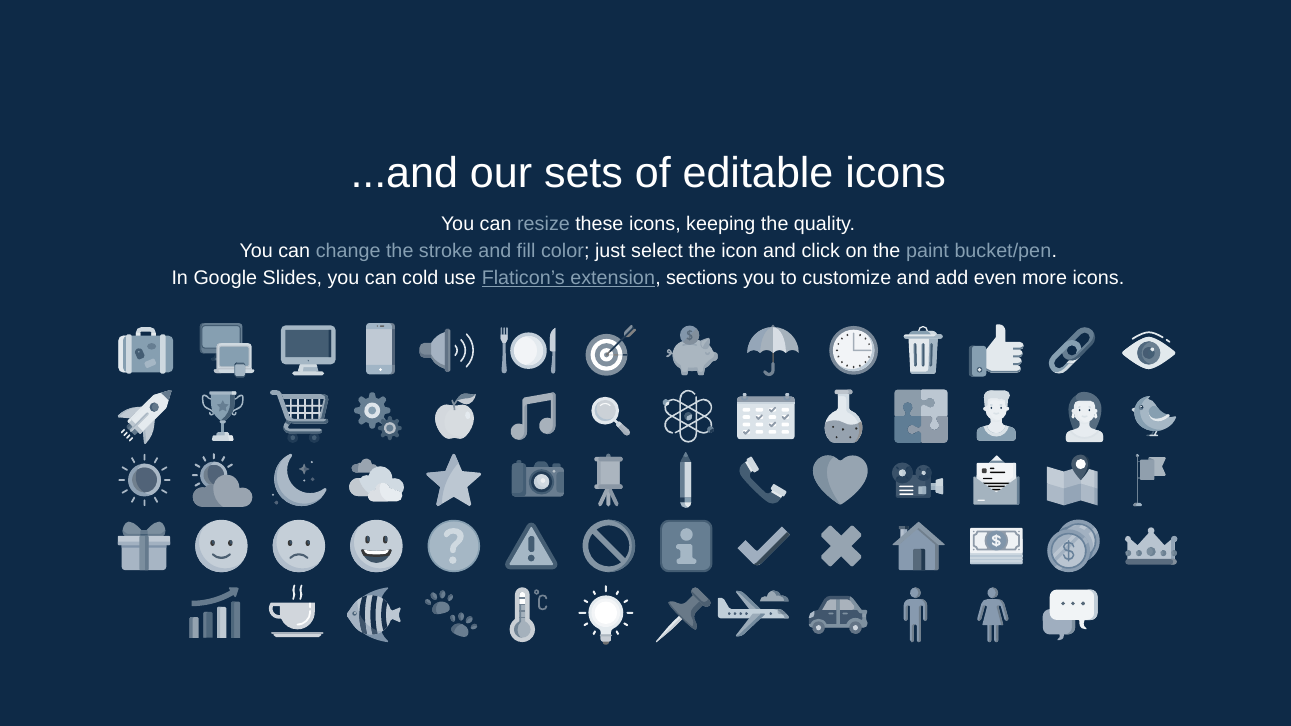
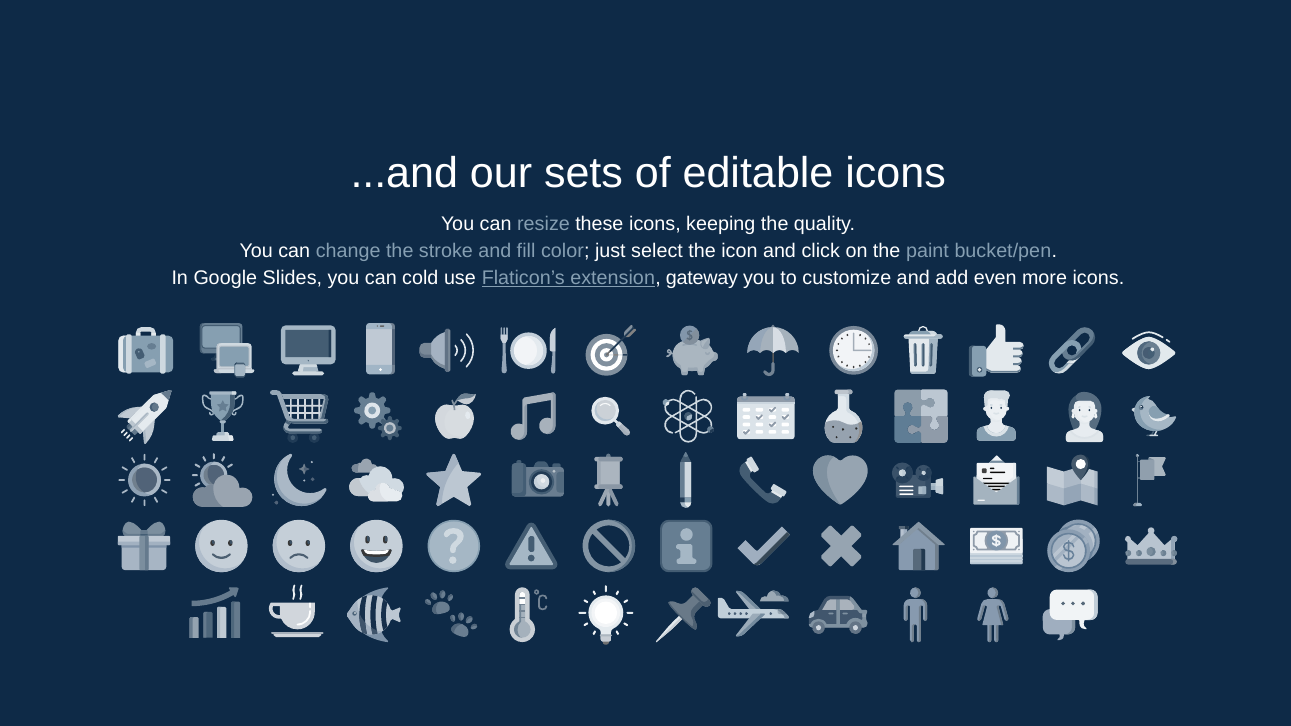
sections: sections -> gateway
